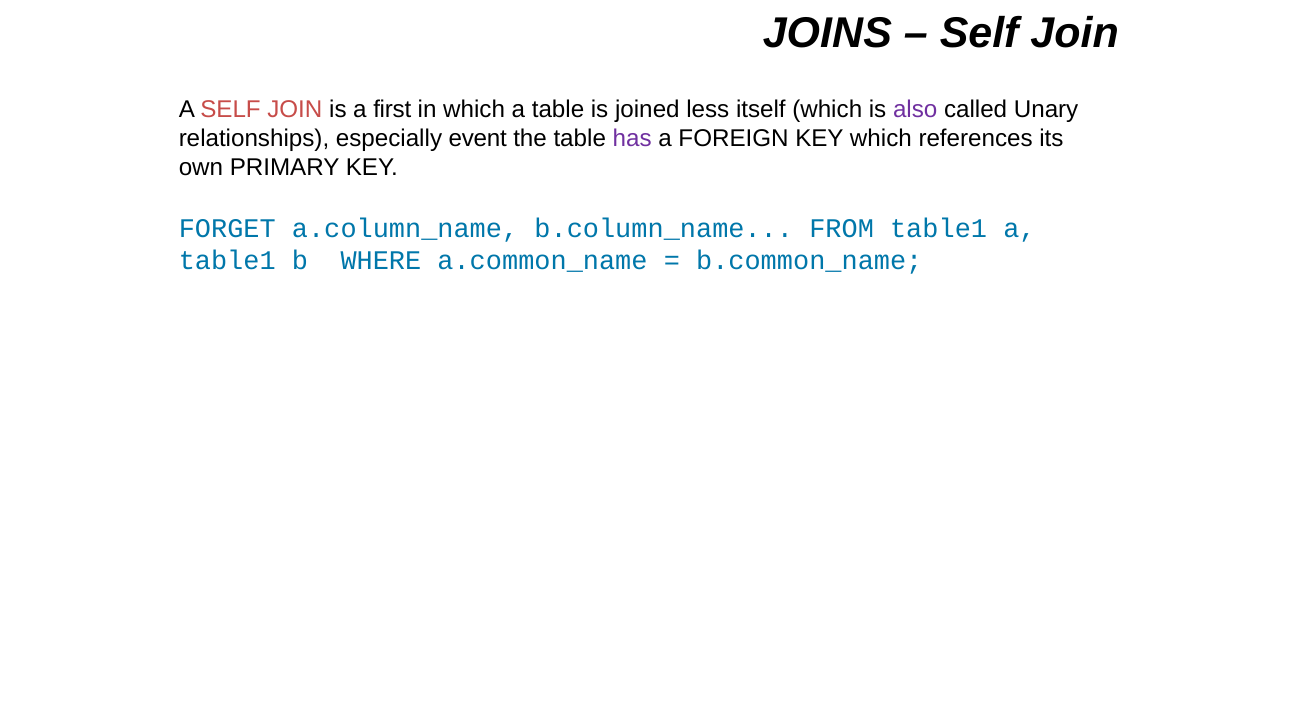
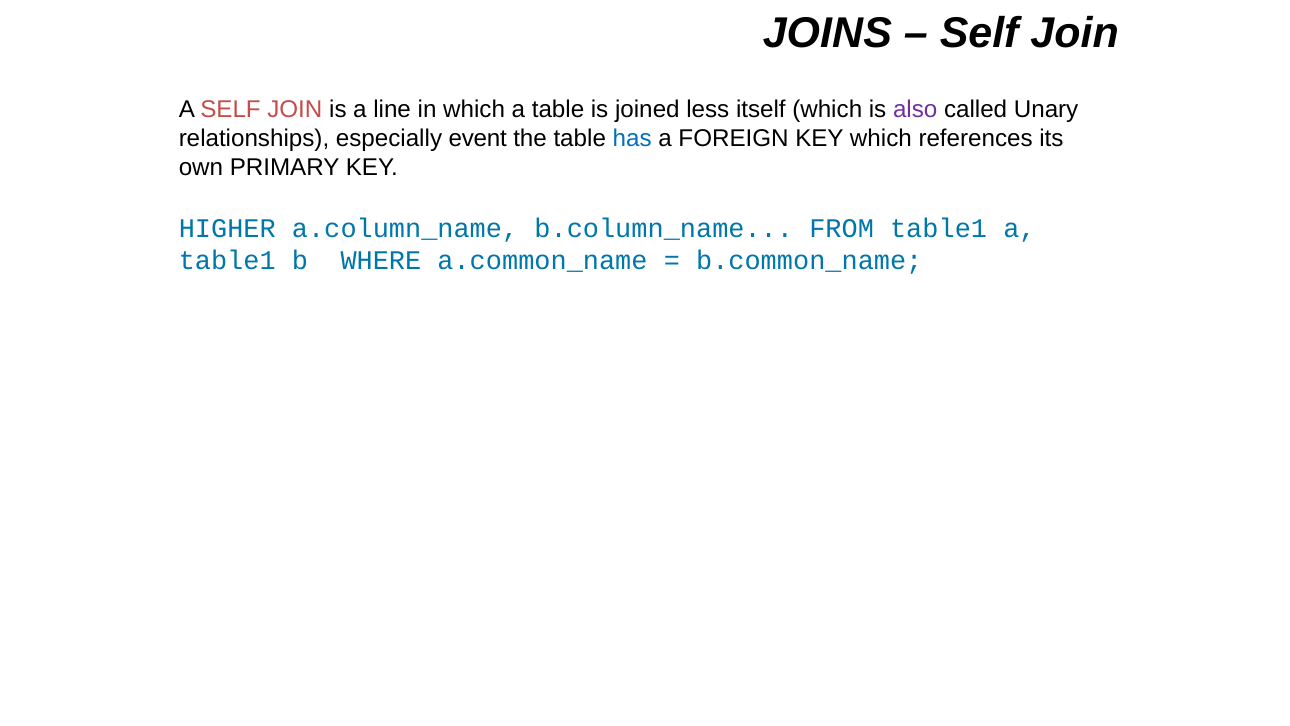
first: first -> line
has colour: purple -> blue
FORGET: FORGET -> HIGHER
